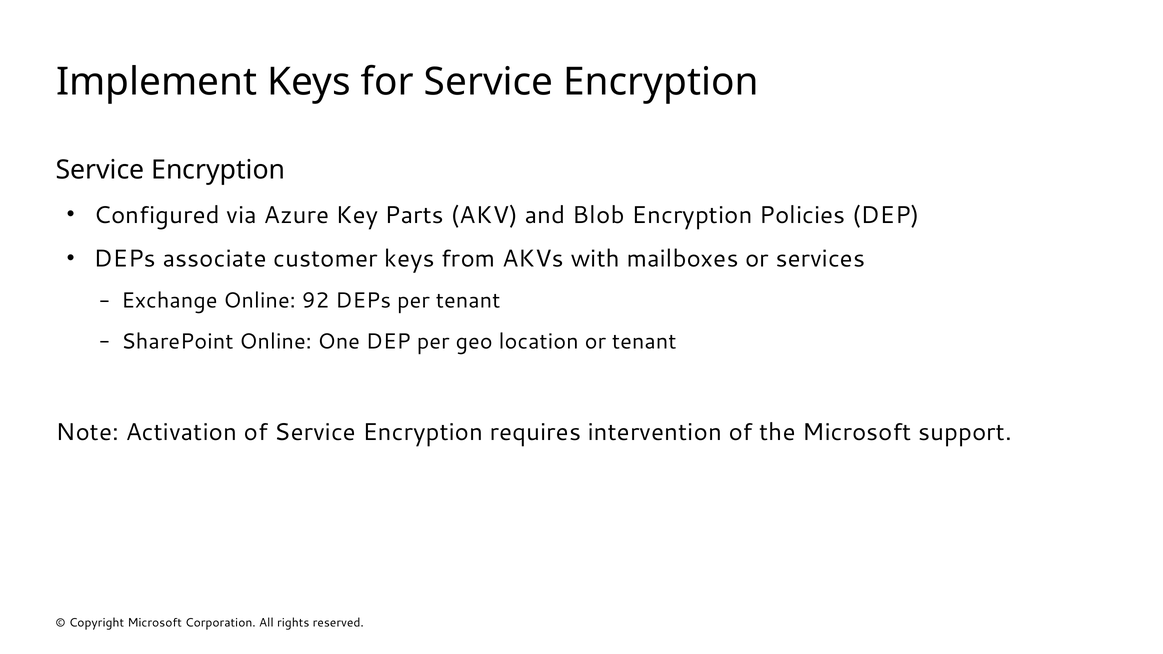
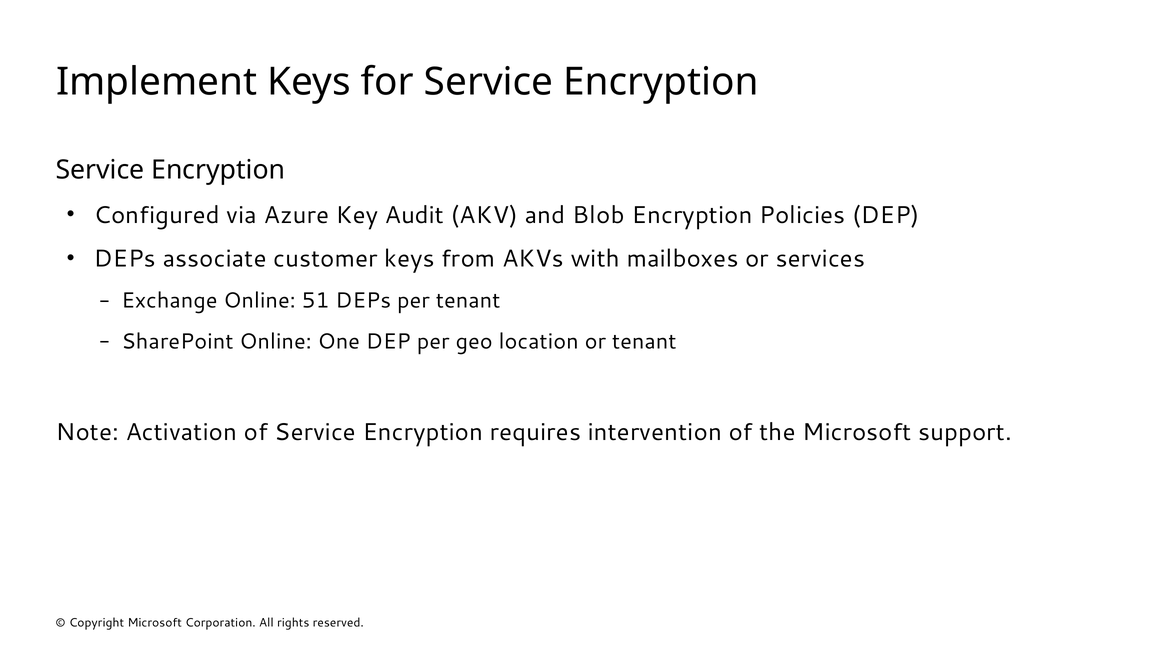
Parts: Parts -> Audit
92: 92 -> 51
